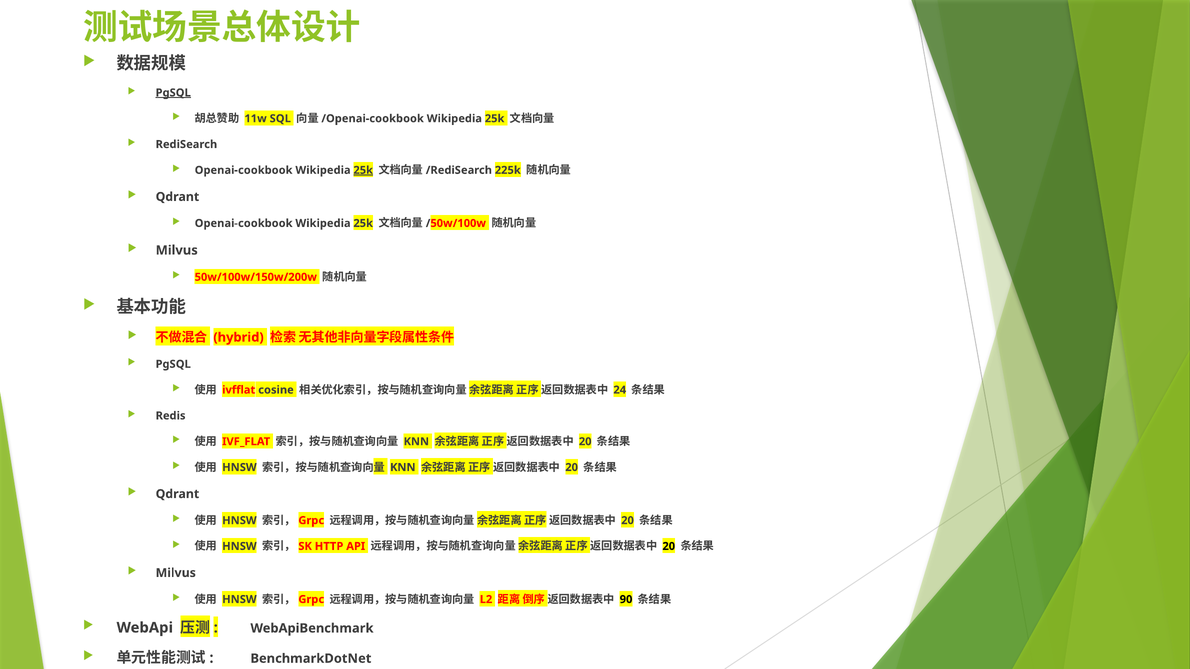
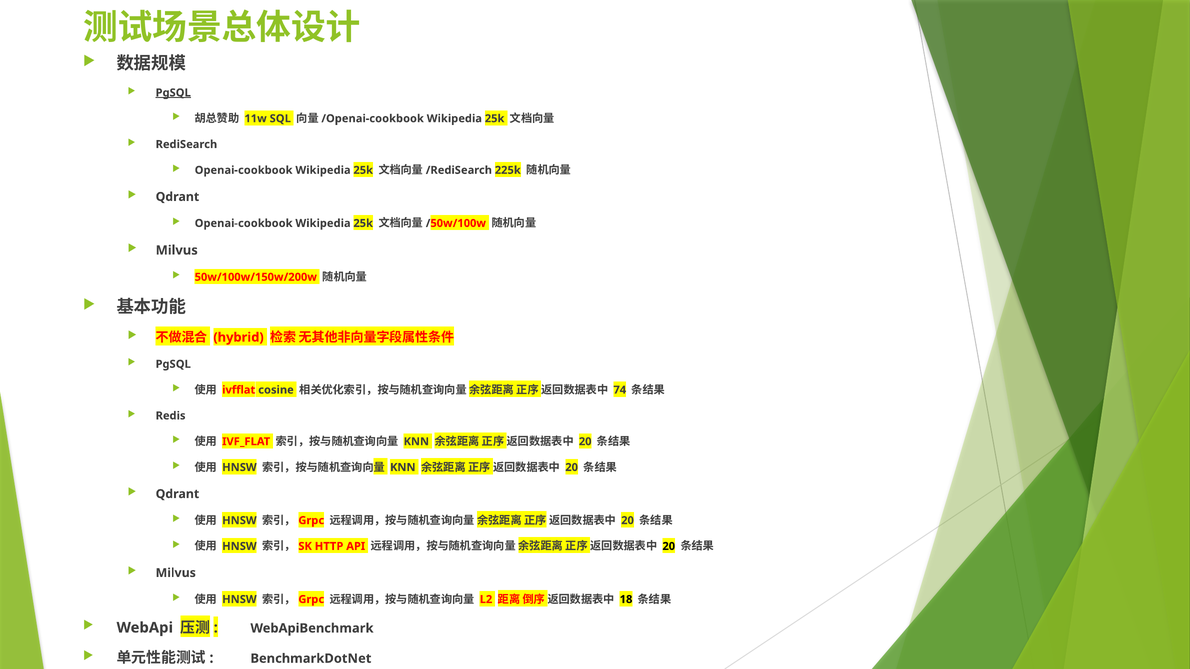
25k at (363, 170) underline: present -> none
24: 24 -> 74
90: 90 -> 18
